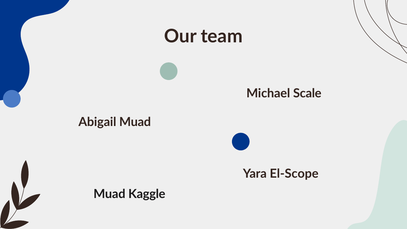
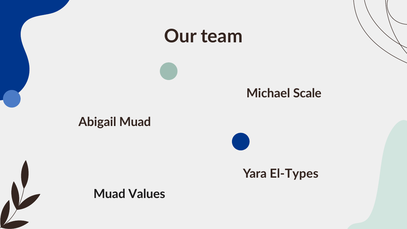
El-Scope: El-Scope -> El-Types
Kaggle: Kaggle -> Values
